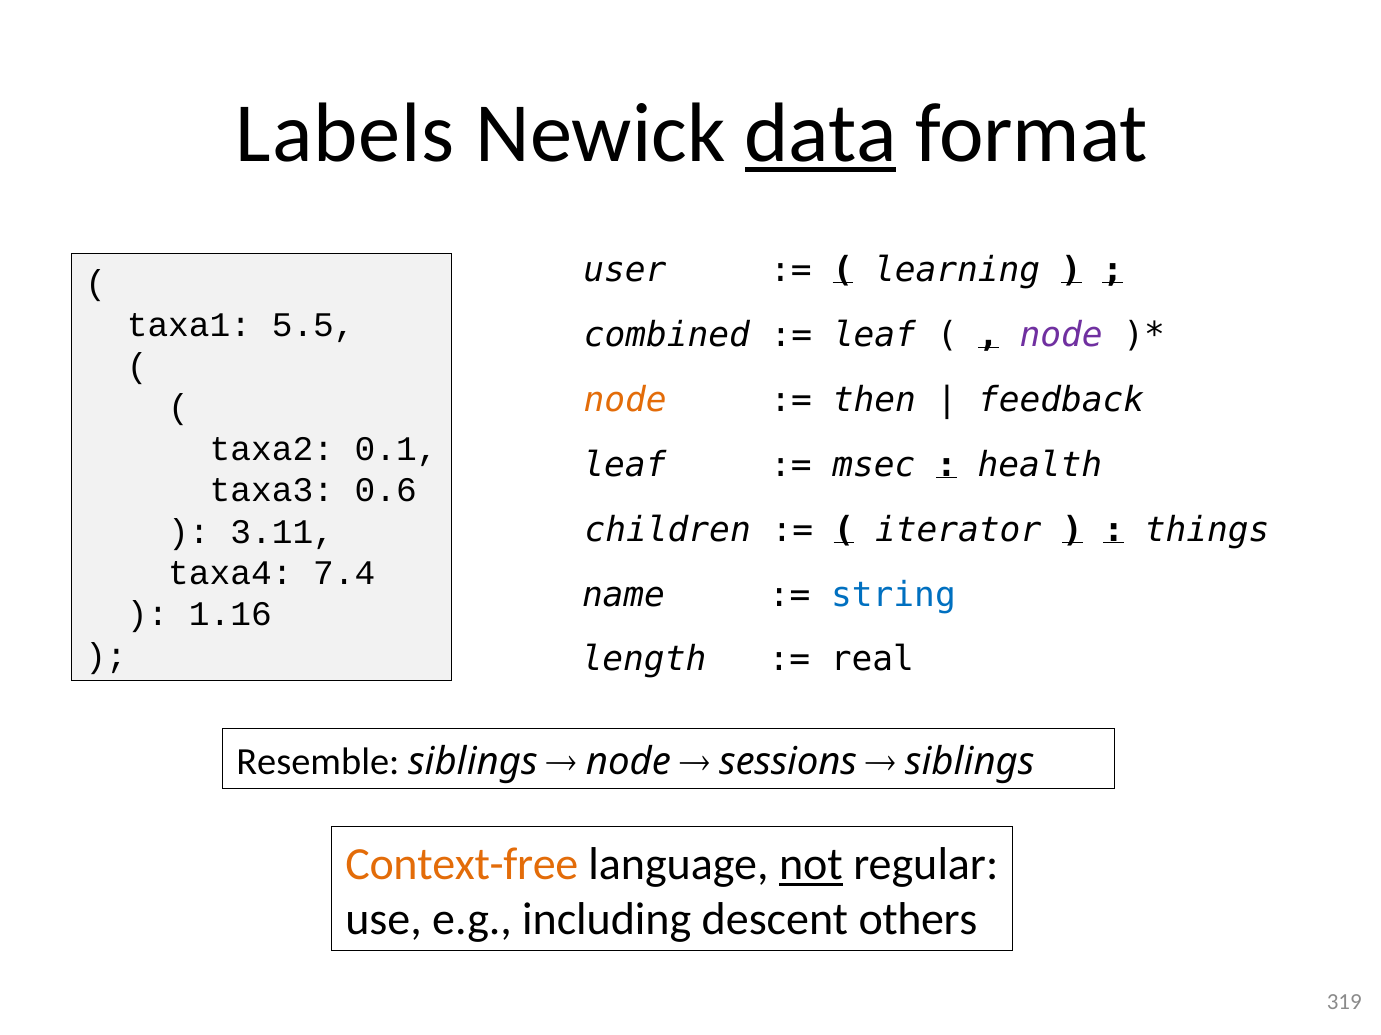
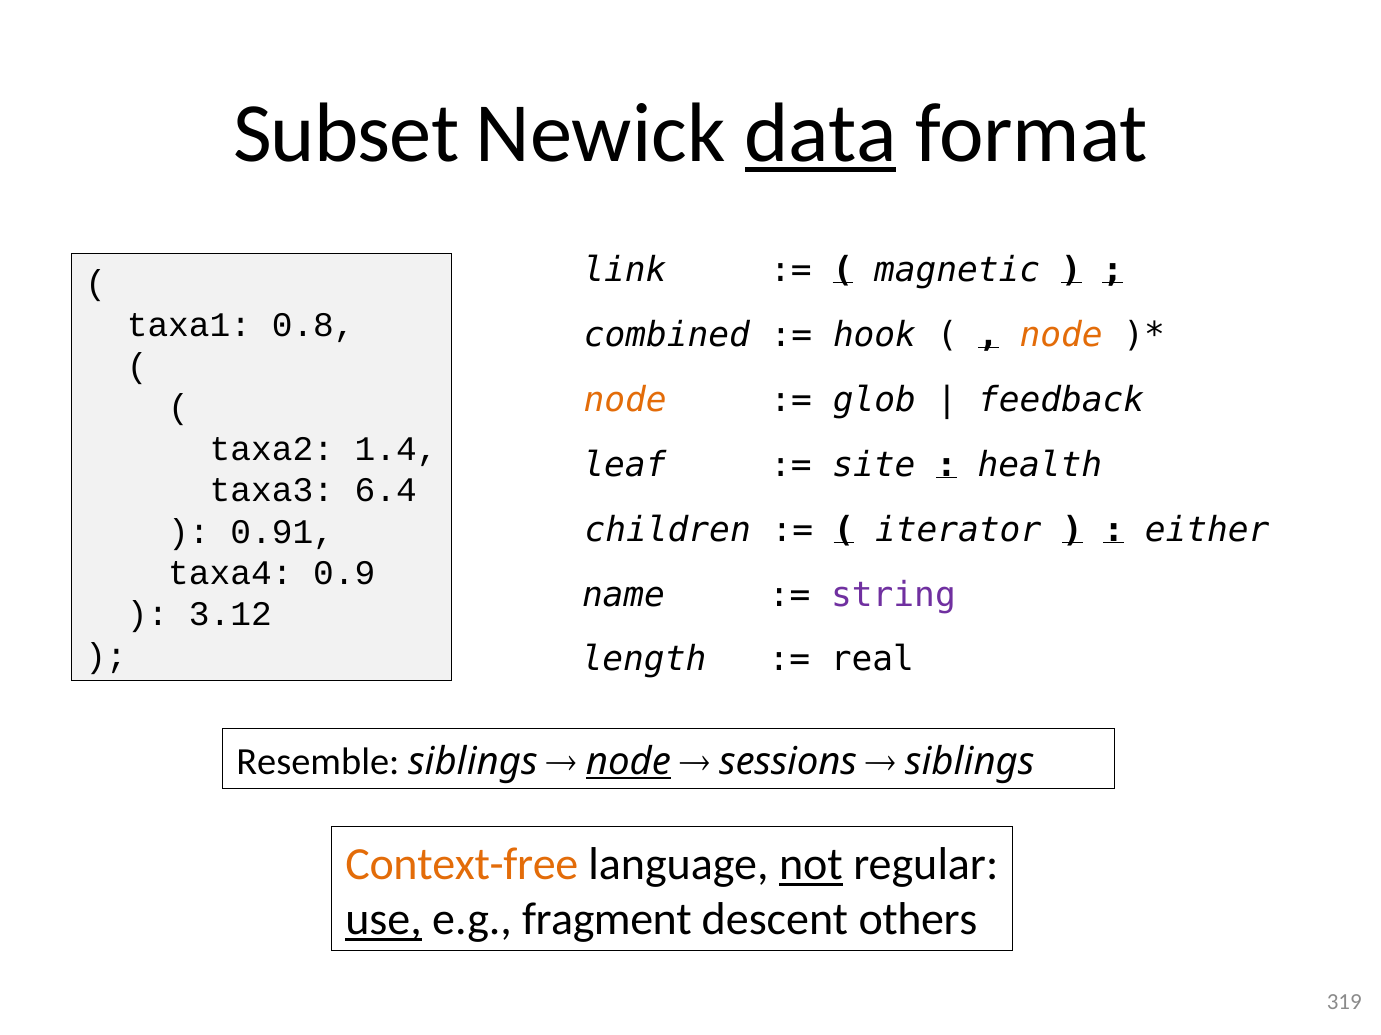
Labels: Labels -> Subset
user: user -> link
learning: learning -> magnetic
5.5: 5.5 -> 0.8
leaf at (874, 335): leaf -> hook
node at (1061, 335) colour: purple -> orange
then: then -> glob
0.1: 0.1 -> 1.4
msec: msec -> site
0.6: 0.6 -> 6.4
things: things -> either
3.11: 3.11 -> 0.91
7.4: 7.4 -> 0.9
string colour: blue -> purple
1.16: 1.16 -> 3.12
node at (628, 762) underline: none -> present
use underline: none -> present
including: including -> fragment
